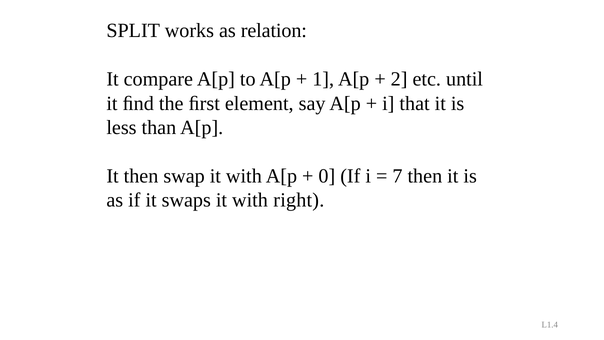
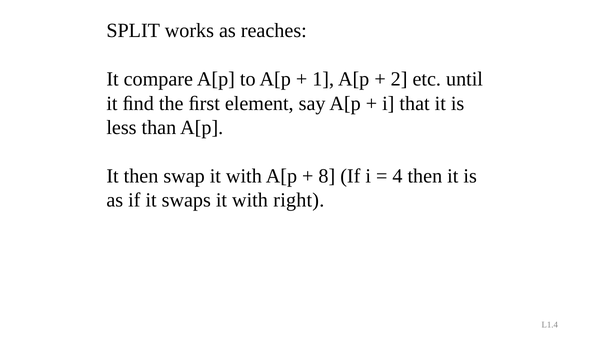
relation: relation -> reaches
0: 0 -> 8
7: 7 -> 4
